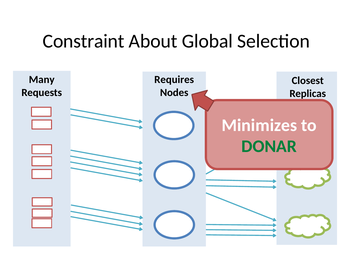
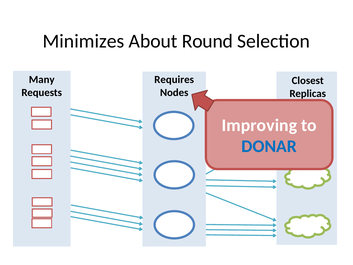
Constraint: Constraint -> Minimizes
Global: Global -> Round
Minimizes: Minimizes -> Improving
DONAR colour: green -> blue
